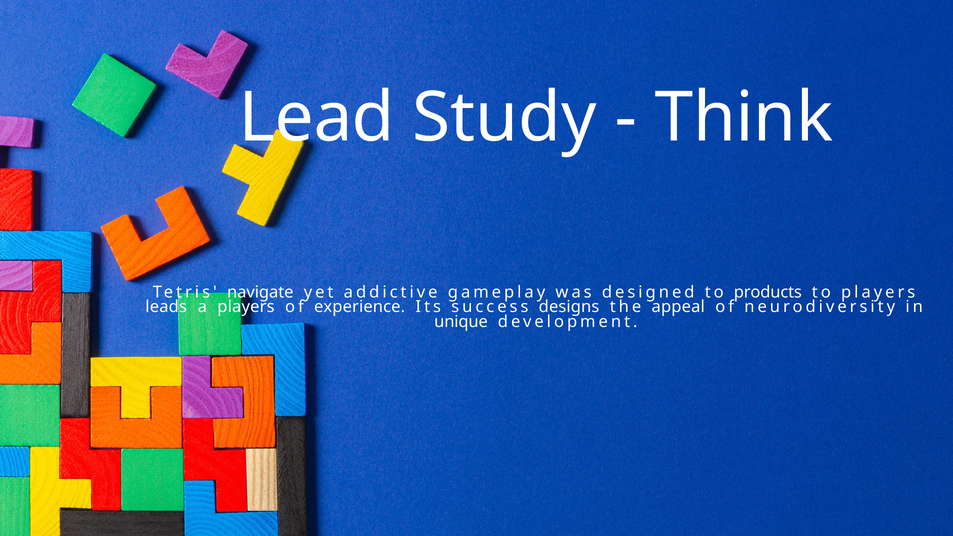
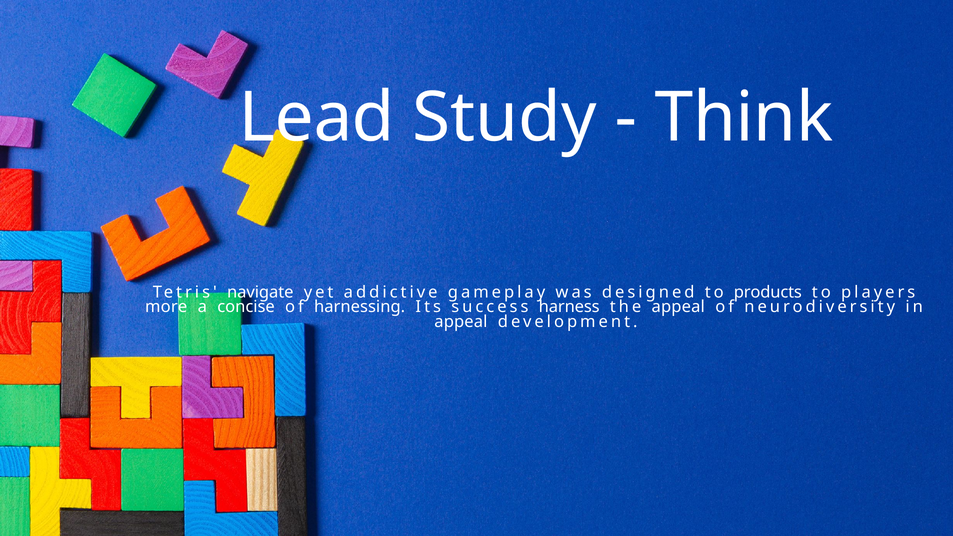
leads: leads -> more
a players: players -> concise
experience: experience -> harnessing
designs: designs -> harness
unique at (461, 322): unique -> appeal
